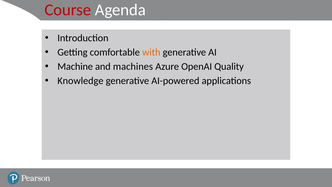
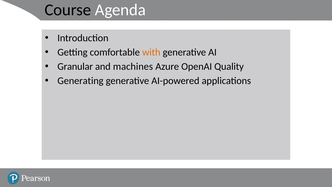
Course colour: red -> black
Machine: Machine -> Granular
Knowledge: Knowledge -> Generating
